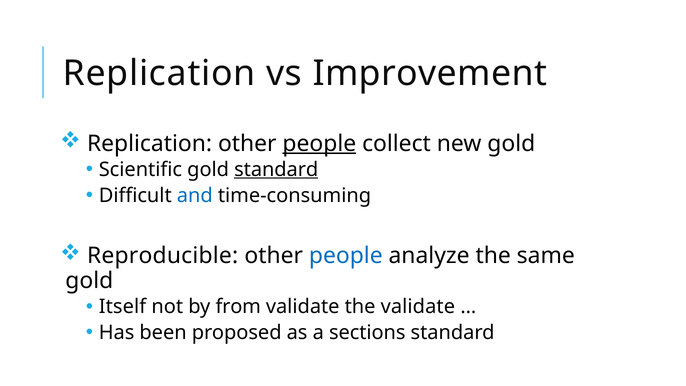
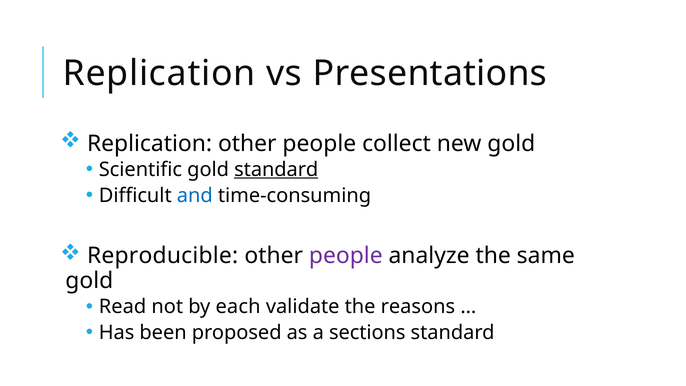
Improvement: Improvement -> Presentations
people at (319, 143) underline: present -> none
people at (346, 256) colour: blue -> purple
Itself: Itself -> Read
from: from -> each
the validate: validate -> reasons
